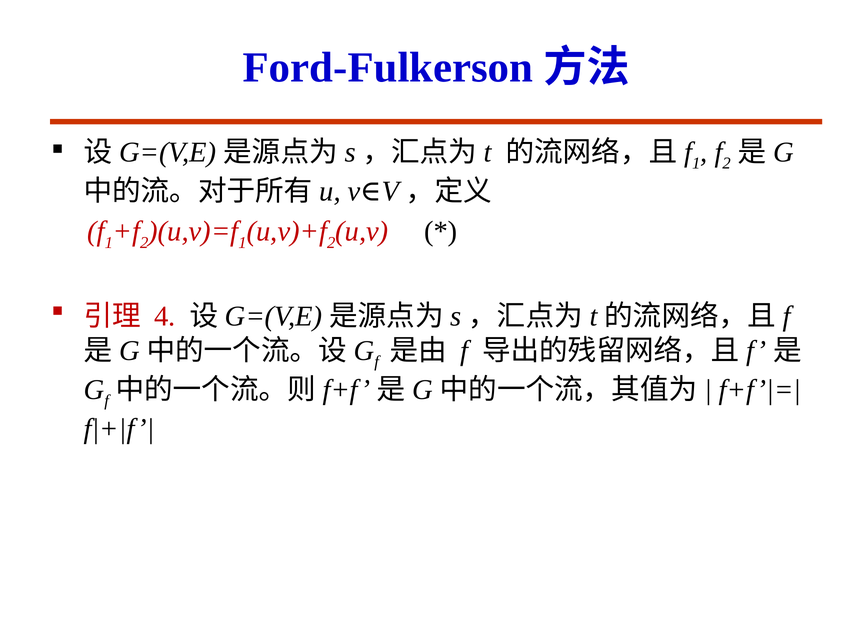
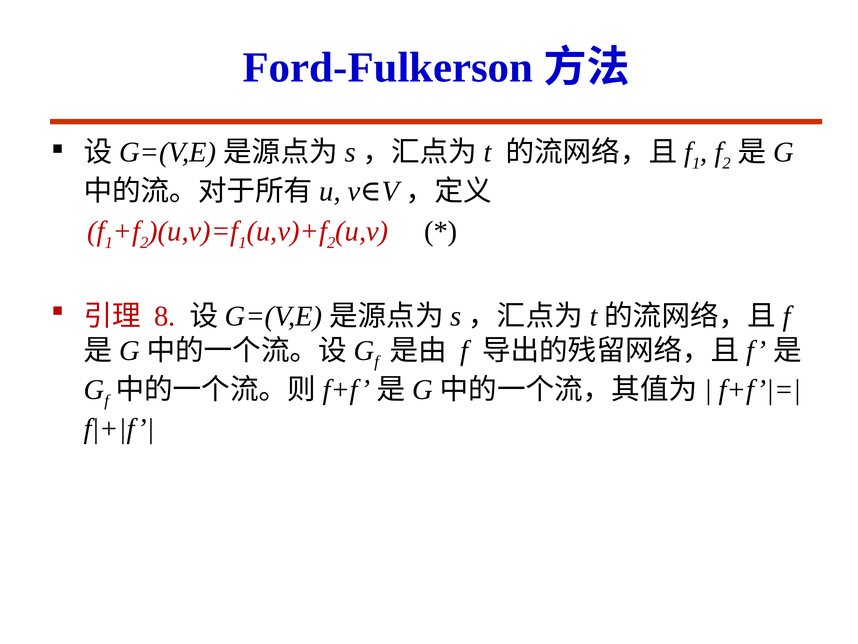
4: 4 -> 8
